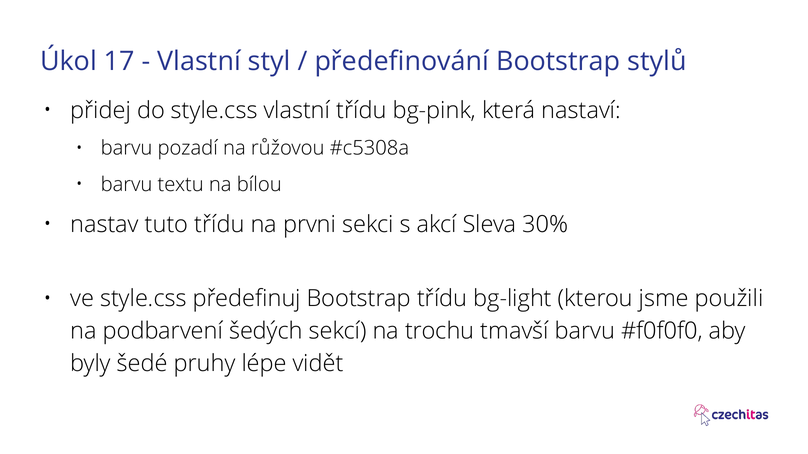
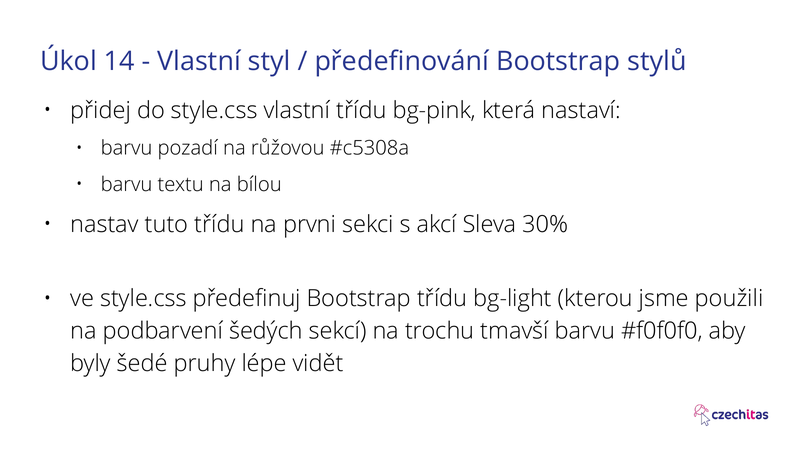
17: 17 -> 14
